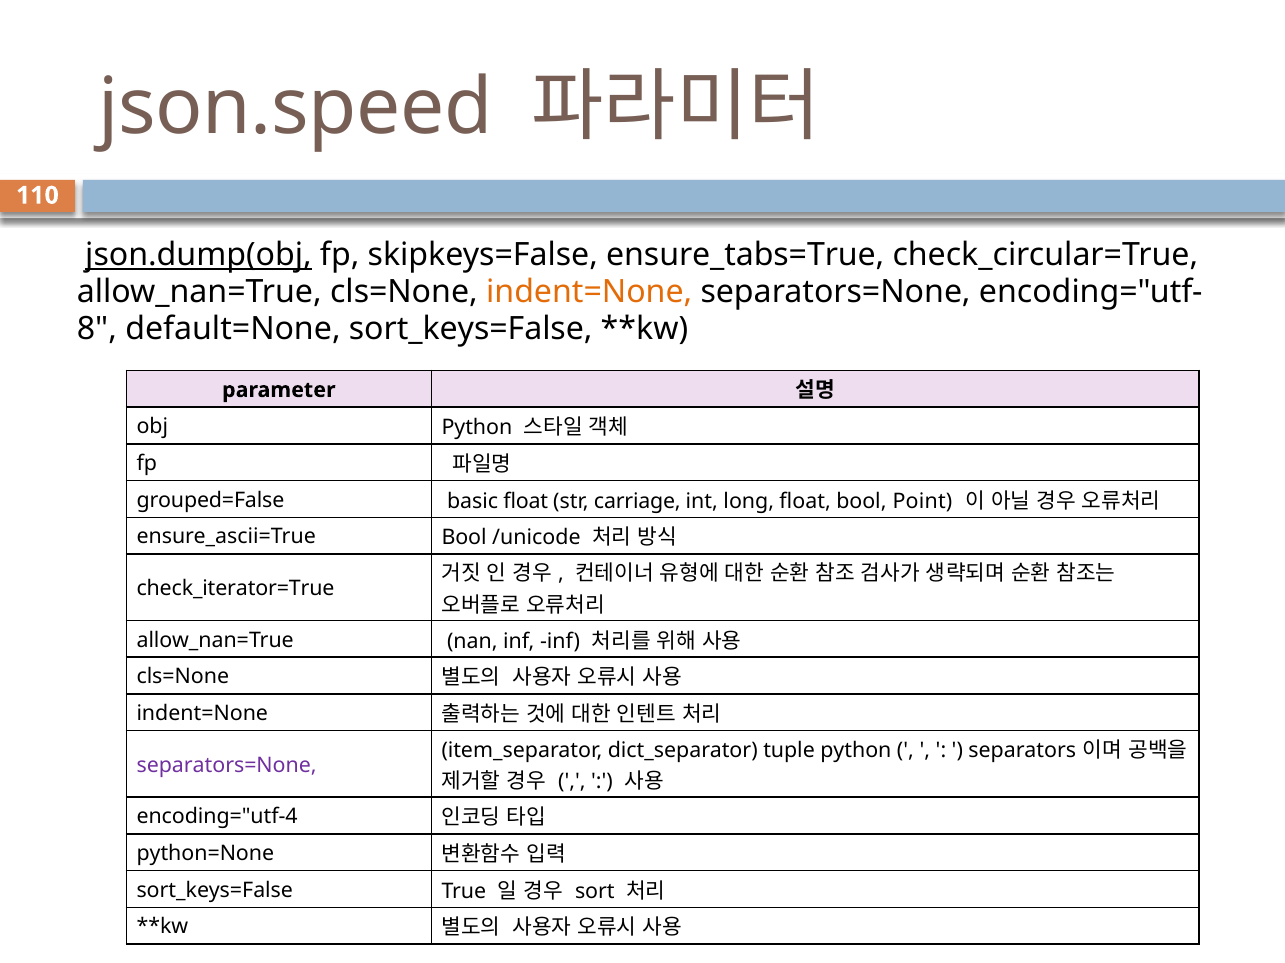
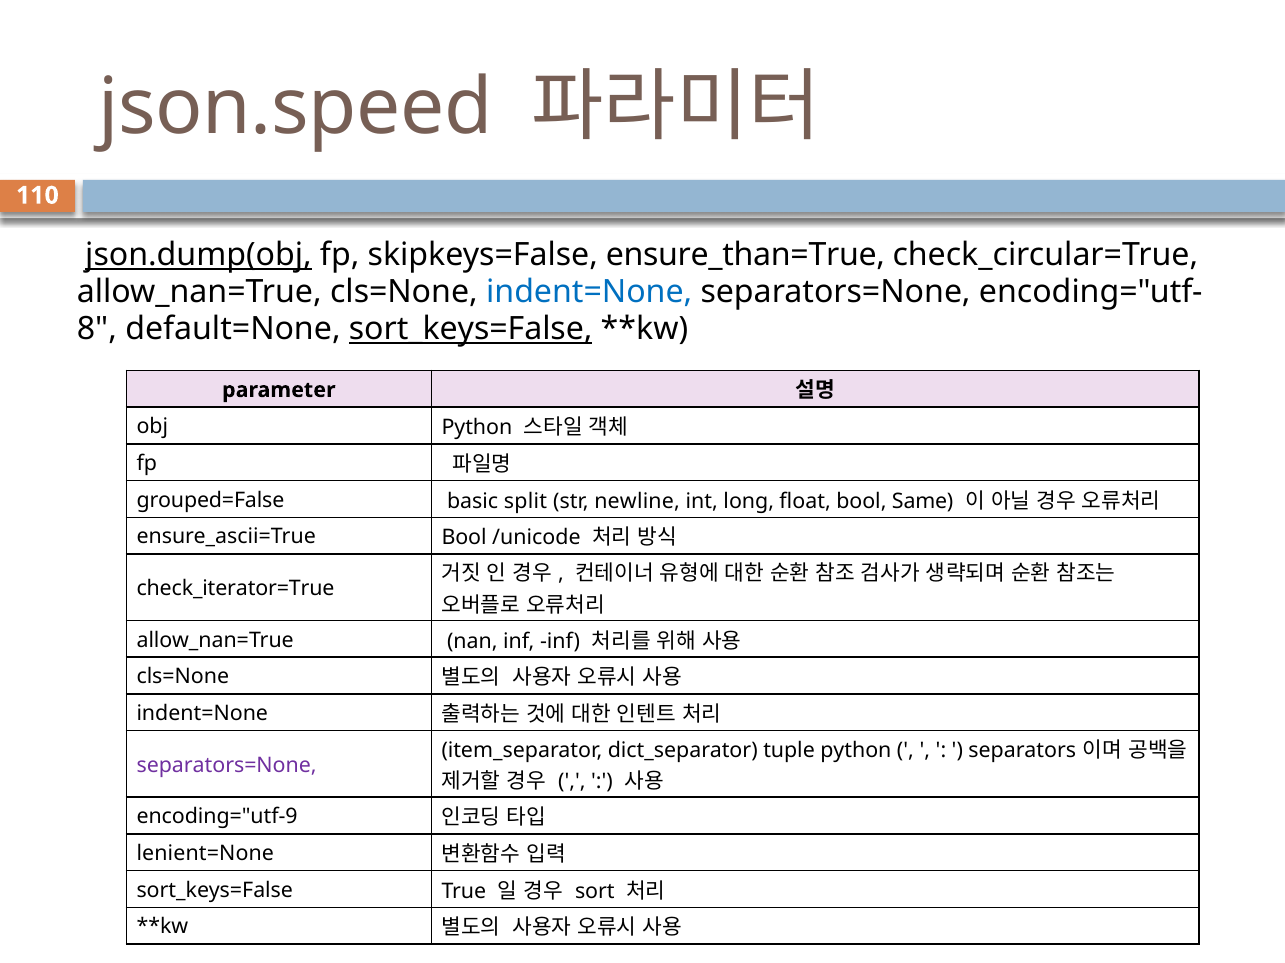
ensure_tabs=True: ensure_tabs=True -> ensure_than=True
indent=None at (589, 292) colour: orange -> blue
sort_keys=False at (471, 329) underline: none -> present
basic float: float -> split
carriage: carriage -> newline
Point: Point -> Same
encoding="utf-4: encoding="utf-4 -> encoding="utf-9
python=None: python=None -> lenient=None
